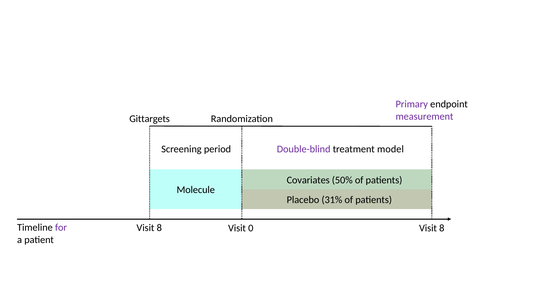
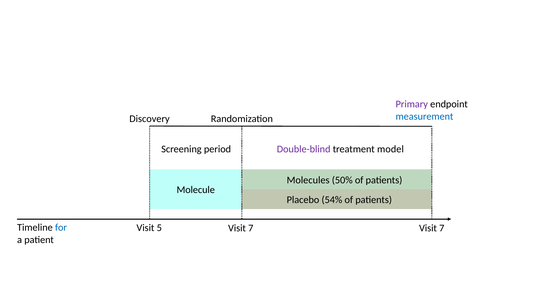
measurement colour: purple -> blue
Gittargets: Gittargets -> Discovery
Covariates: Covariates -> Molecules
31%: 31% -> 54%
for colour: purple -> blue
8 at (159, 228): 8 -> 5
0 at (251, 228): 0 -> 7
8 at (442, 228): 8 -> 7
